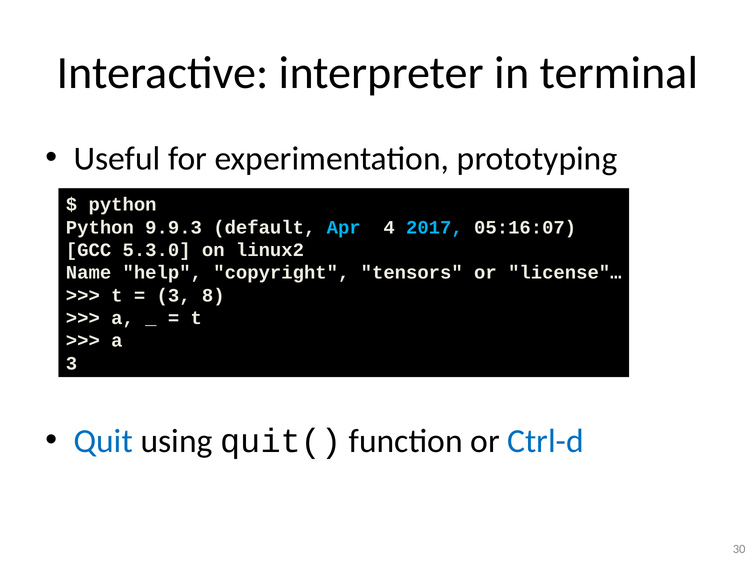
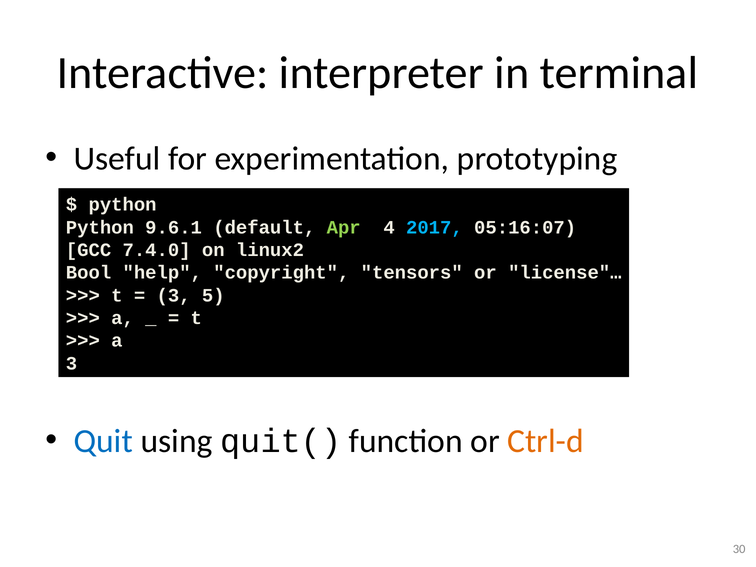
9.9.3: 9.9.3 -> 9.6.1
Apr colour: light blue -> light green
5.3.0: 5.3.0 -> 7.4.0
Name: Name -> Bool
8: 8 -> 5
Ctrl-d colour: blue -> orange
